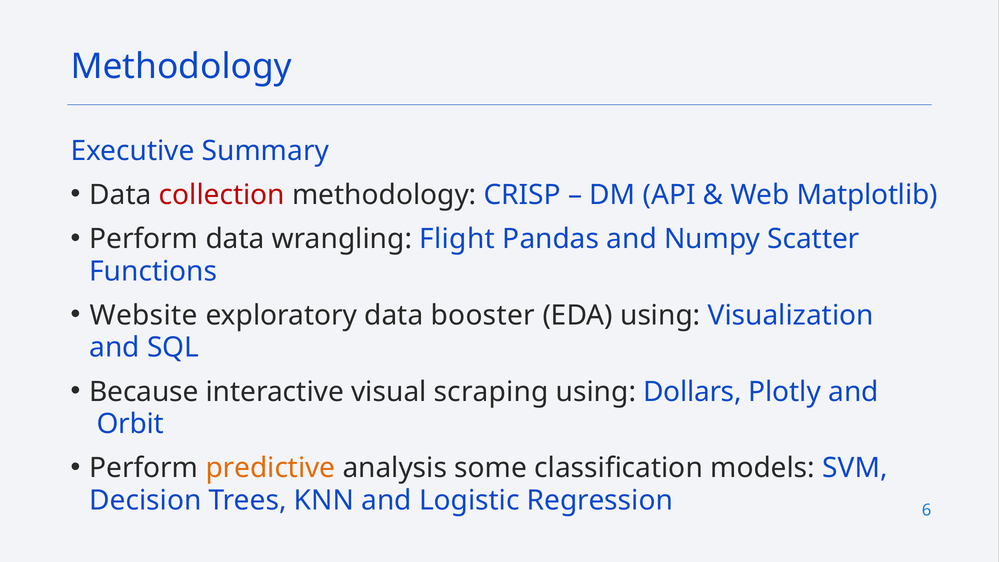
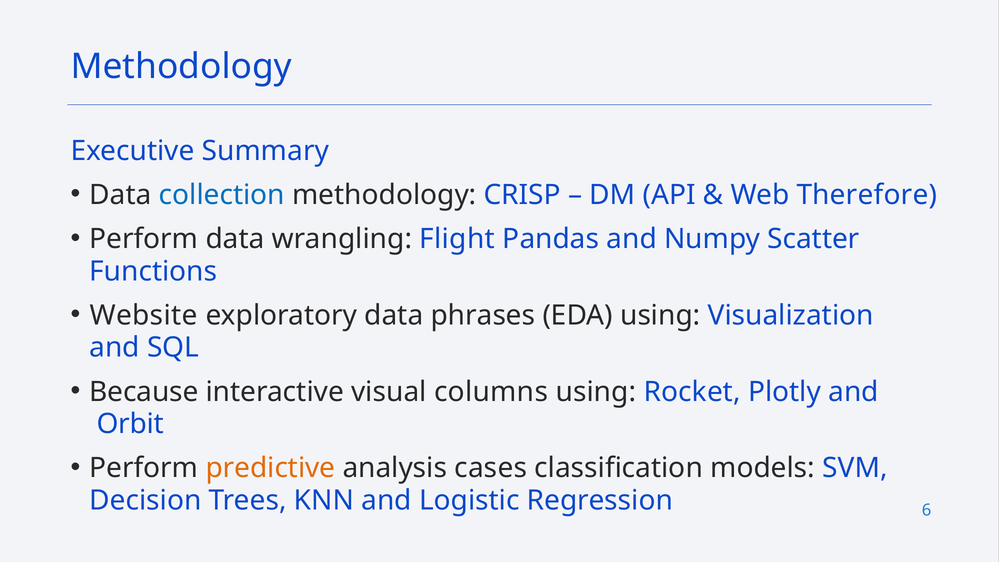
collection colour: red -> blue
Matplotlib: Matplotlib -> Therefore
booster: booster -> phrases
scraping: scraping -> columns
Dollars: Dollars -> Rocket
some: some -> cases
